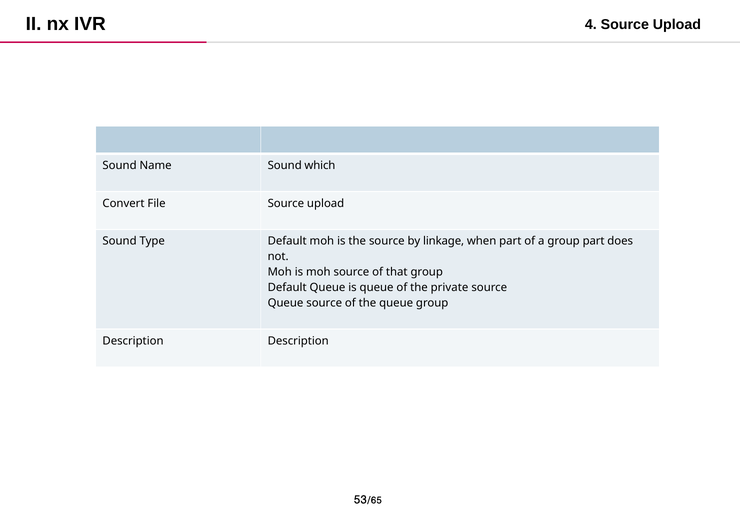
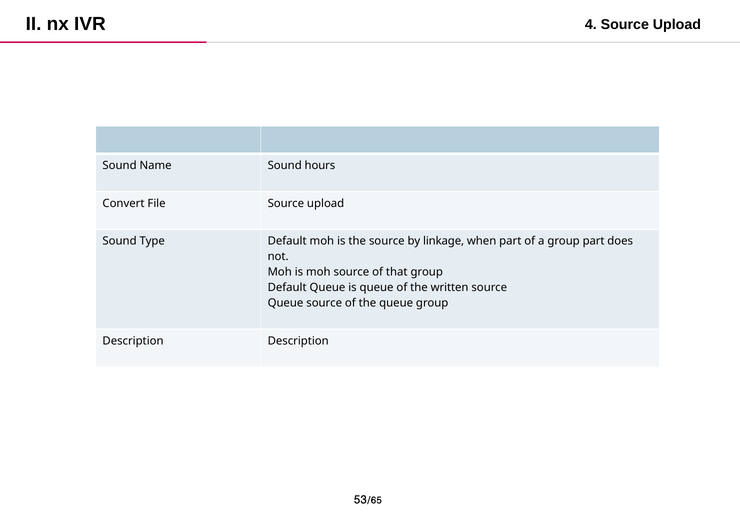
which: which -> hours
private: private -> written
